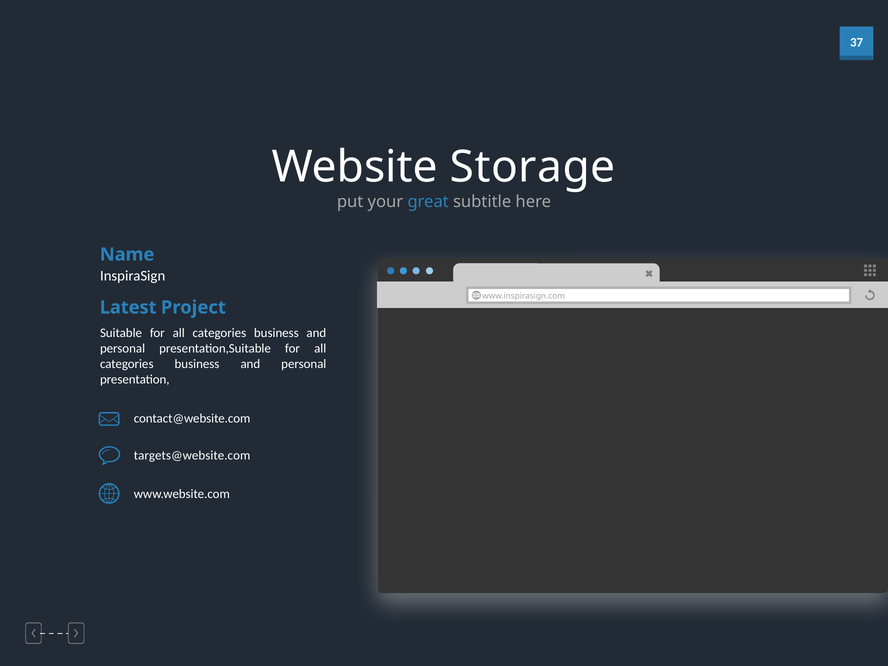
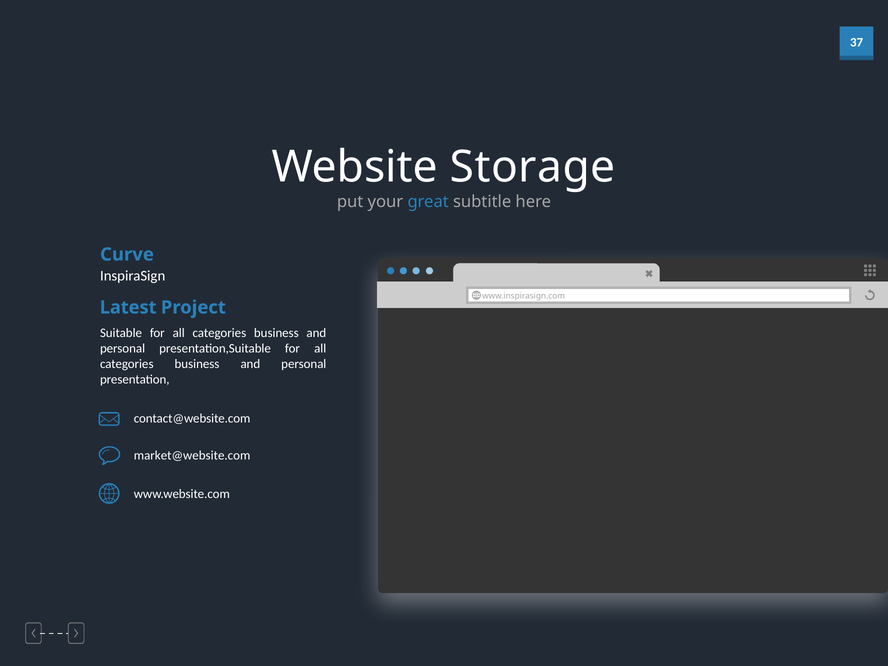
Name: Name -> Curve
targets@website.com: targets@website.com -> market@website.com
